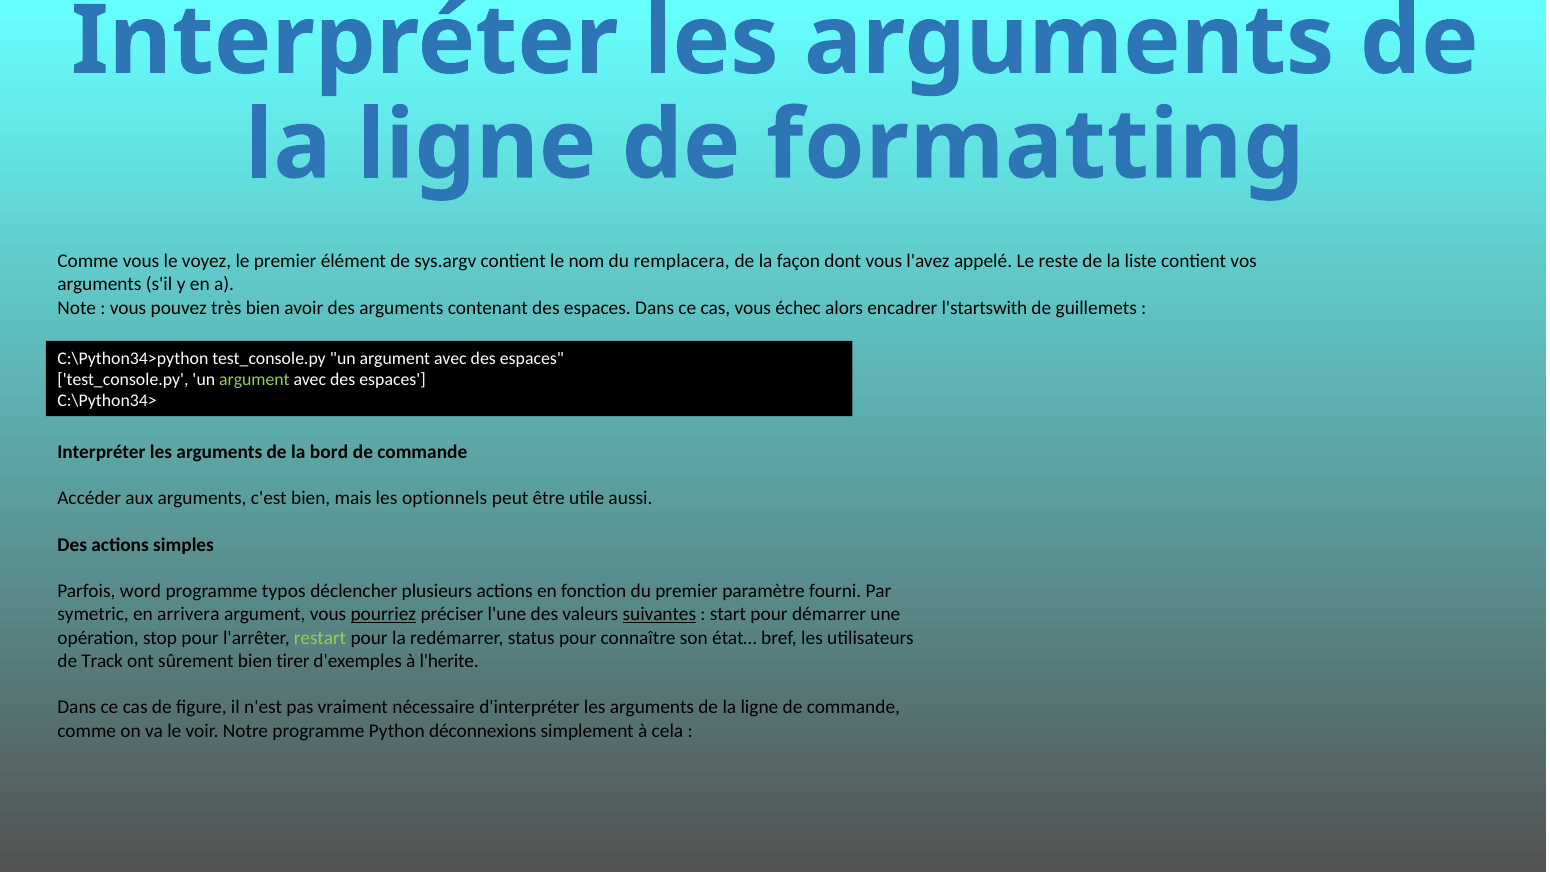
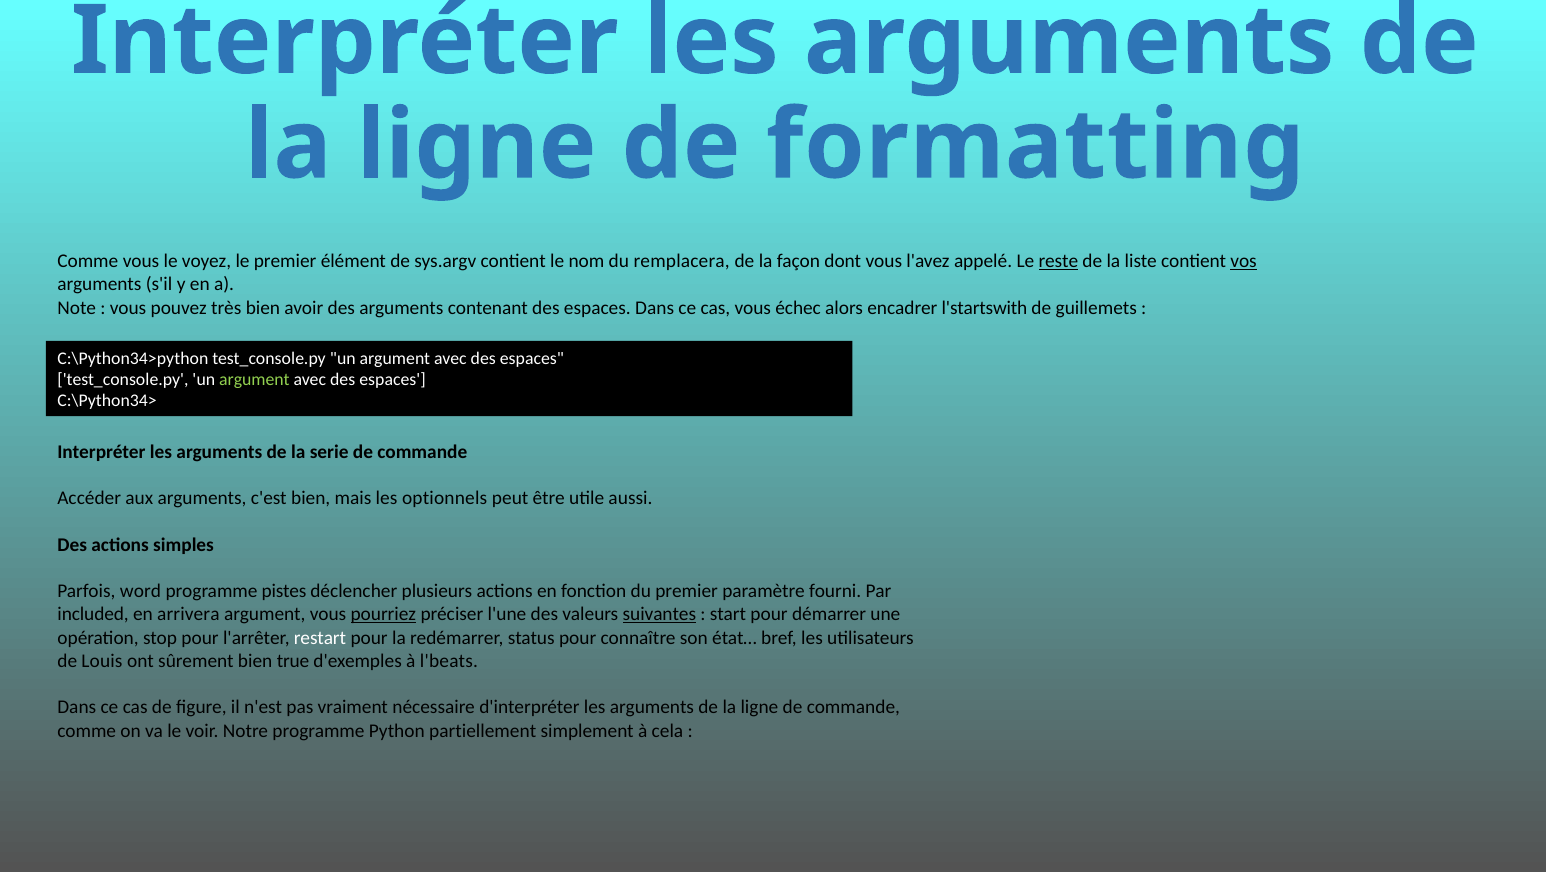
reste underline: none -> present
vos underline: none -> present
bord: bord -> serie
typos: typos -> pistes
symetric: symetric -> included
restart colour: light green -> white
Track: Track -> Louis
tirer: tirer -> true
l'herite: l'herite -> l'beats
déconnexions: déconnexions -> partiellement
